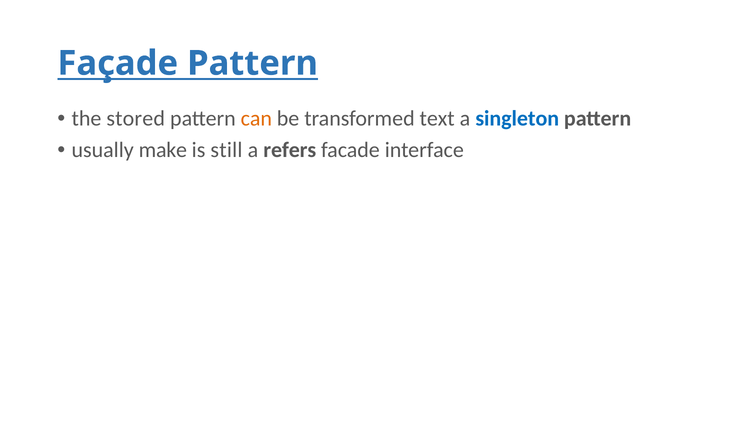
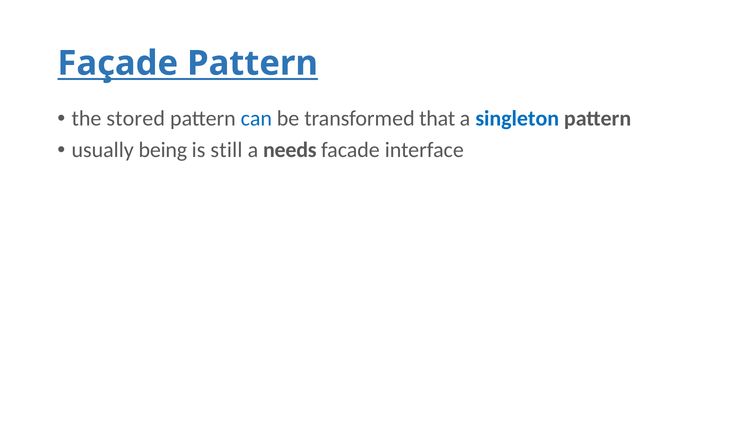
can colour: orange -> blue
text: text -> that
make: make -> being
refers: refers -> needs
